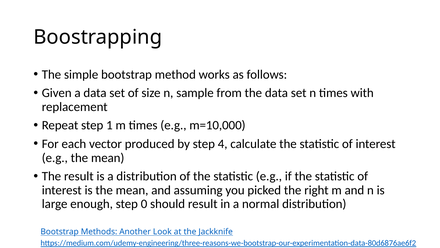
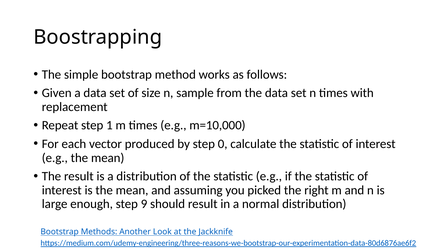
4: 4 -> 0
0: 0 -> 9
